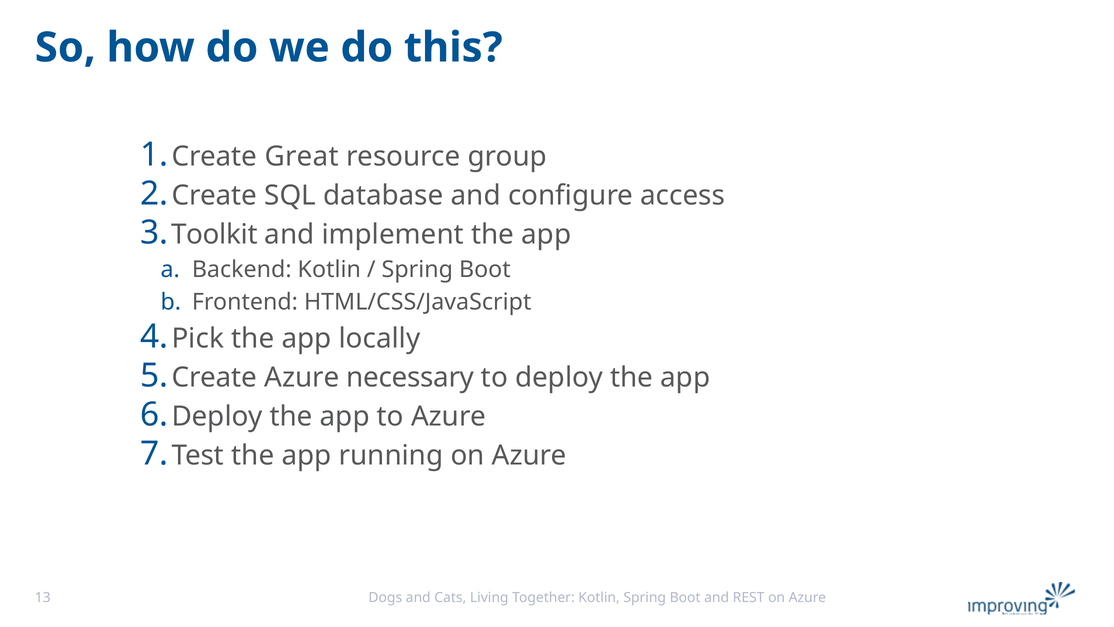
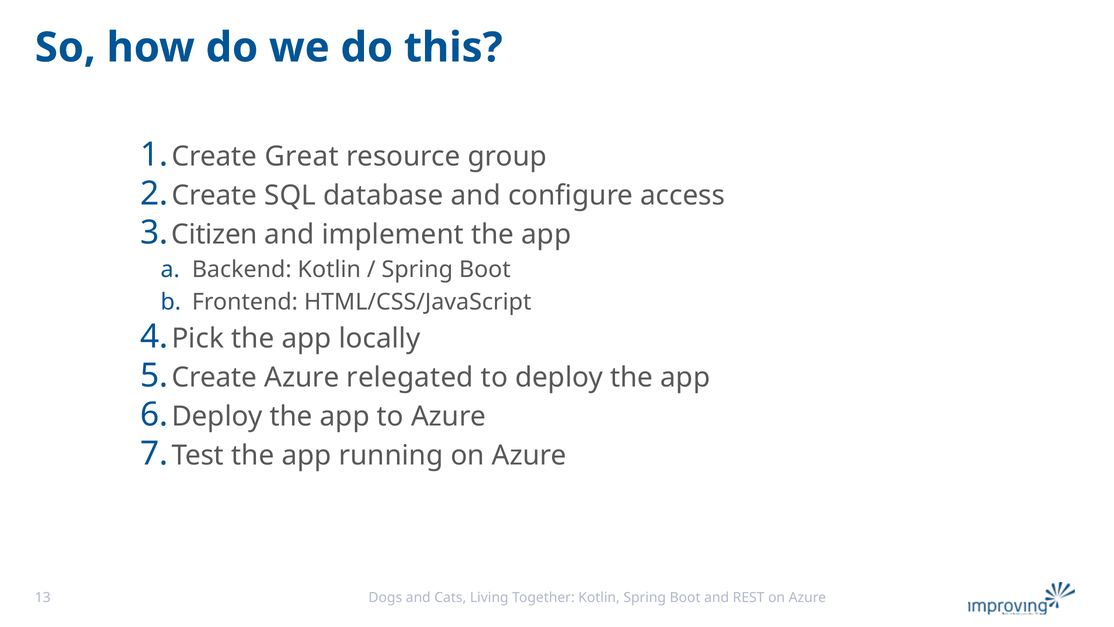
Toolkit: Toolkit -> Citizen
necessary: necessary -> relegated
